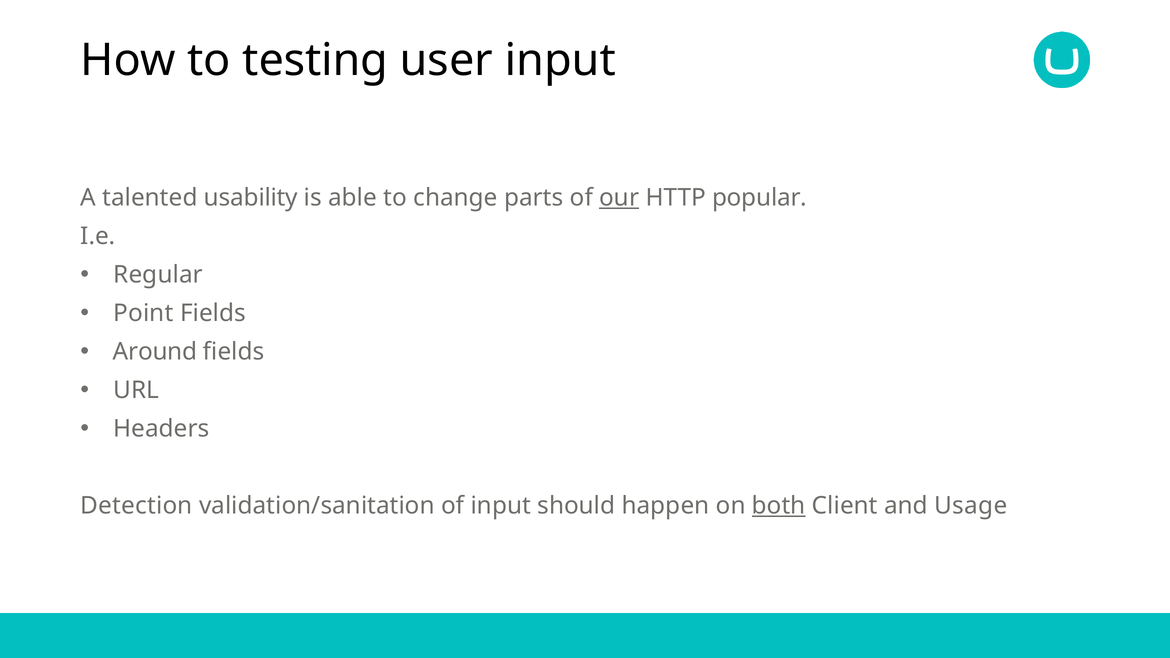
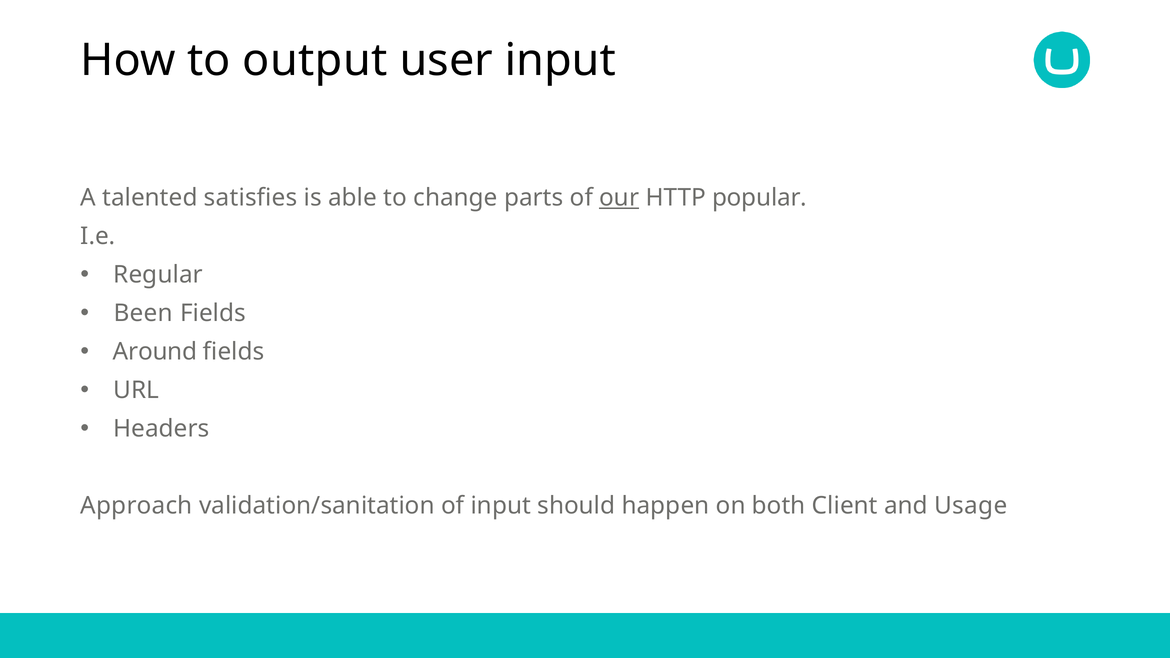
testing: testing -> output
usability: usability -> satisfies
Point: Point -> Been
Detection: Detection -> Approach
both underline: present -> none
